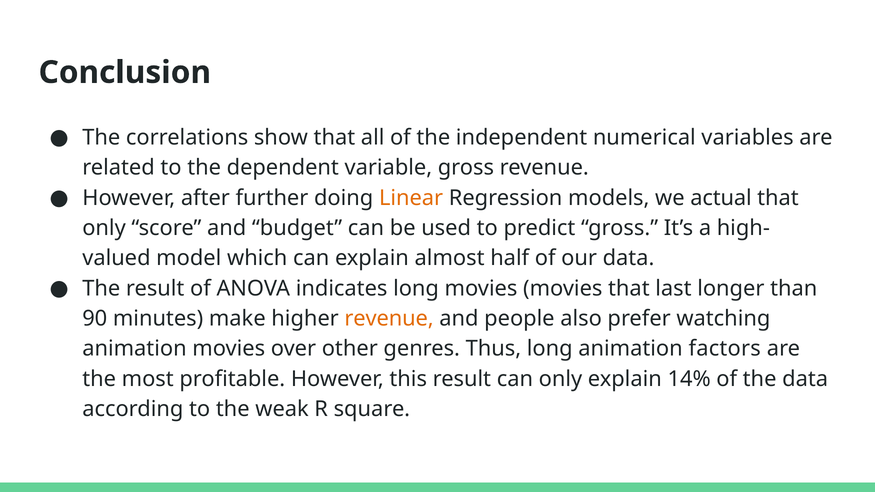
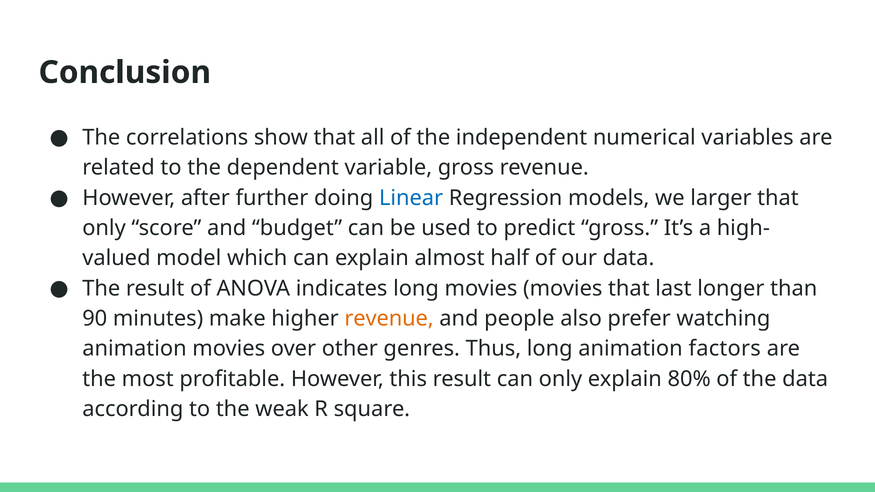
Linear colour: orange -> blue
actual: actual -> larger
14%: 14% -> 80%
